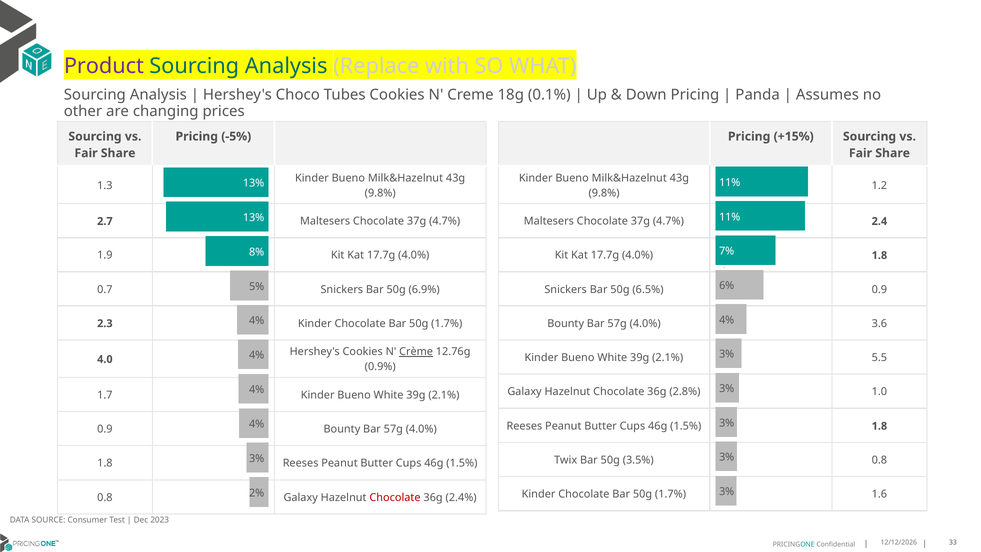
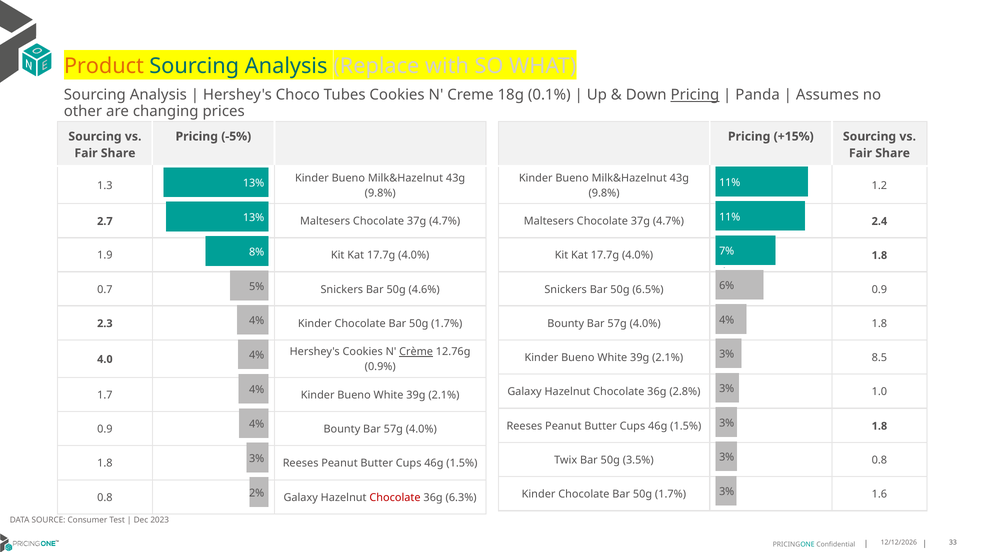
Product colour: purple -> orange
Pricing at (695, 95) underline: none -> present
6.9%: 6.9% -> 4.6%
3.6 at (879, 323): 3.6 -> 1.8
5.5: 5.5 -> 8.5
2.4%: 2.4% -> 6.3%
